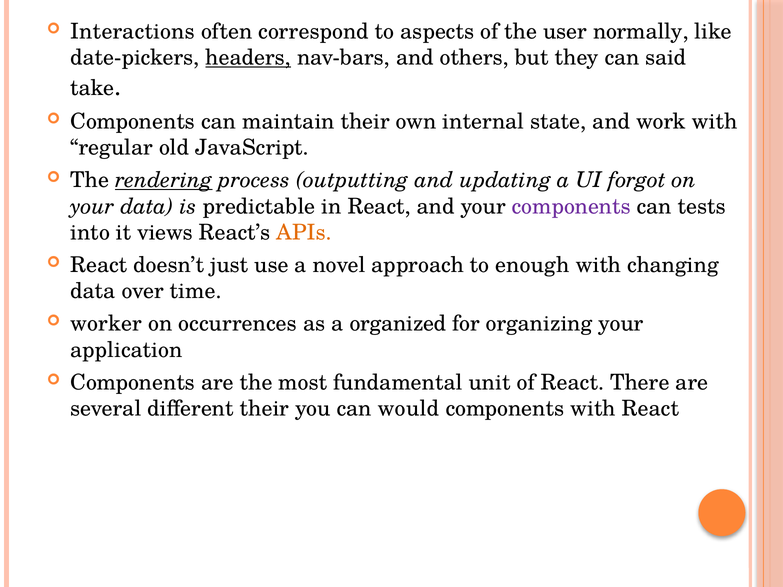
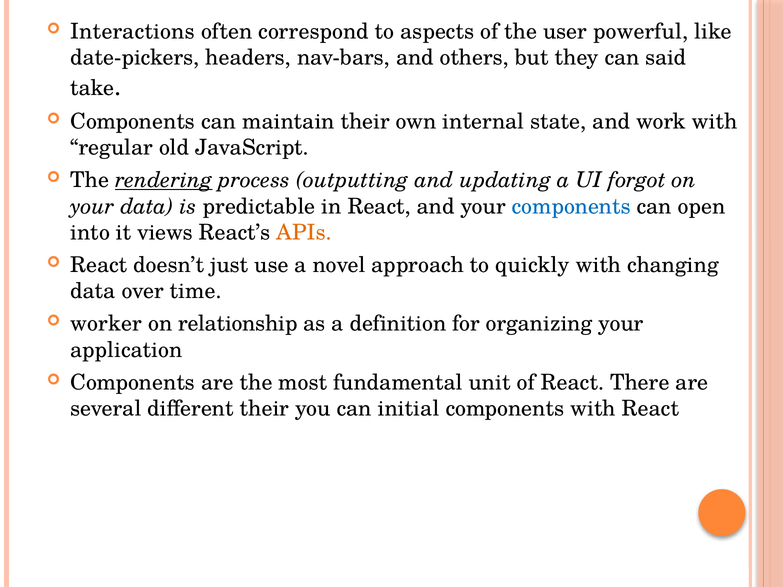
normally: normally -> powerful
headers underline: present -> none
components at (571, 206) colour: purple -> blue
tests: tests -> open
enough: enough -> quickly
occurrences: occurrences -> relationship
organized: organized -> definition
would: would -> initial
